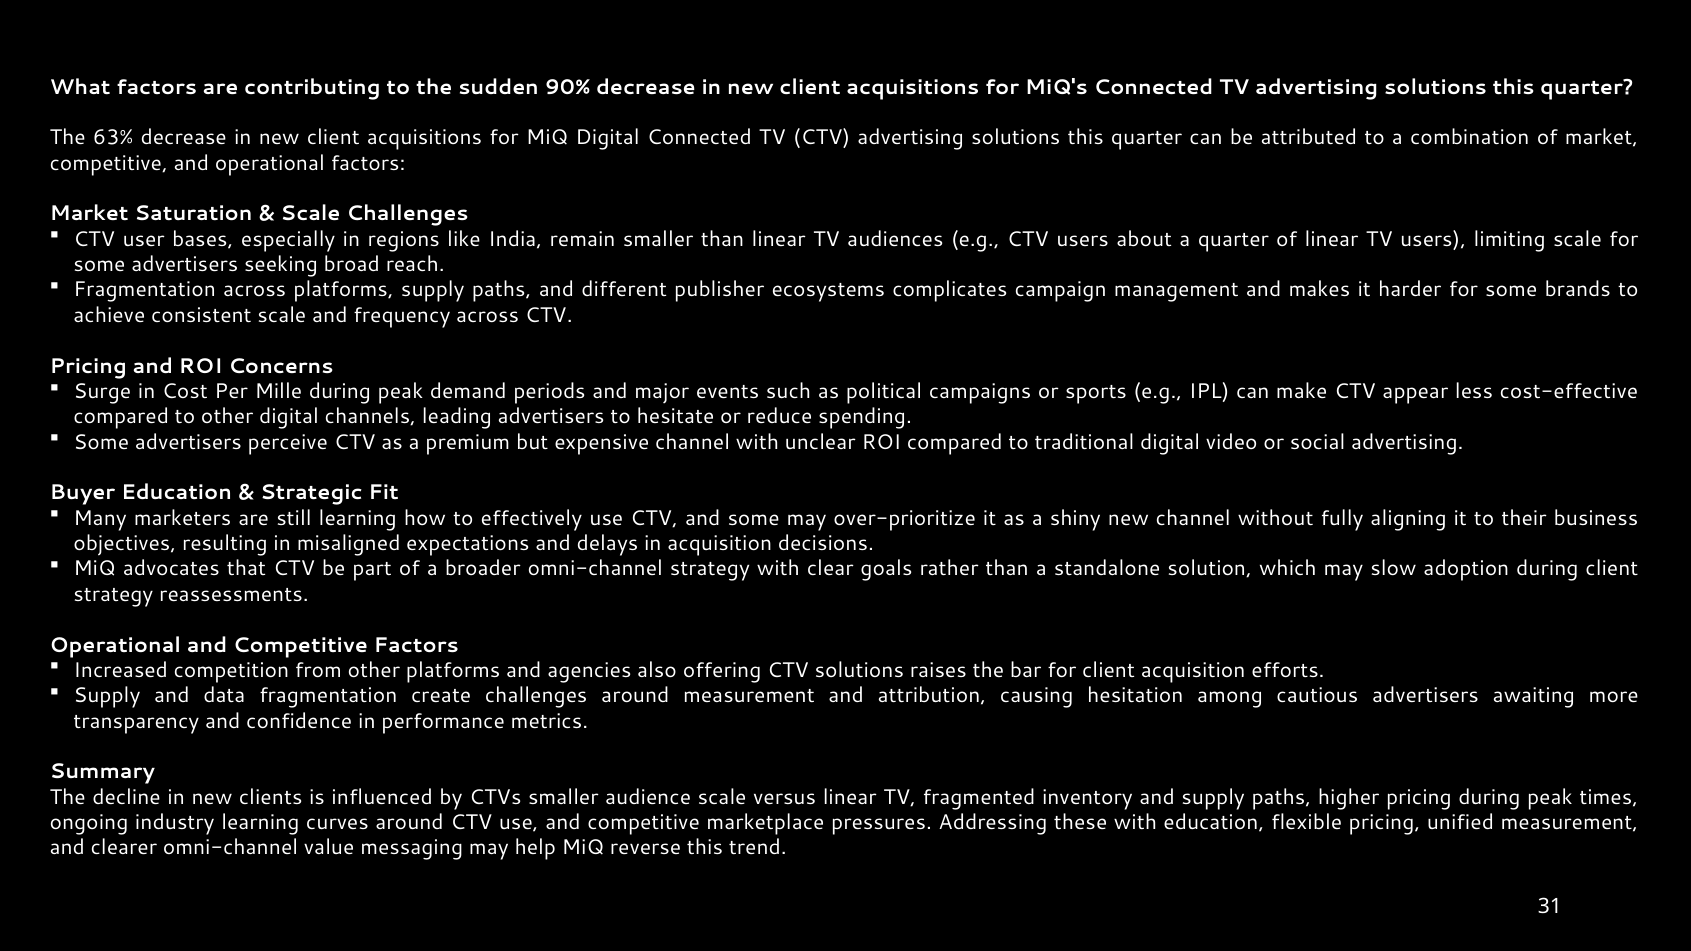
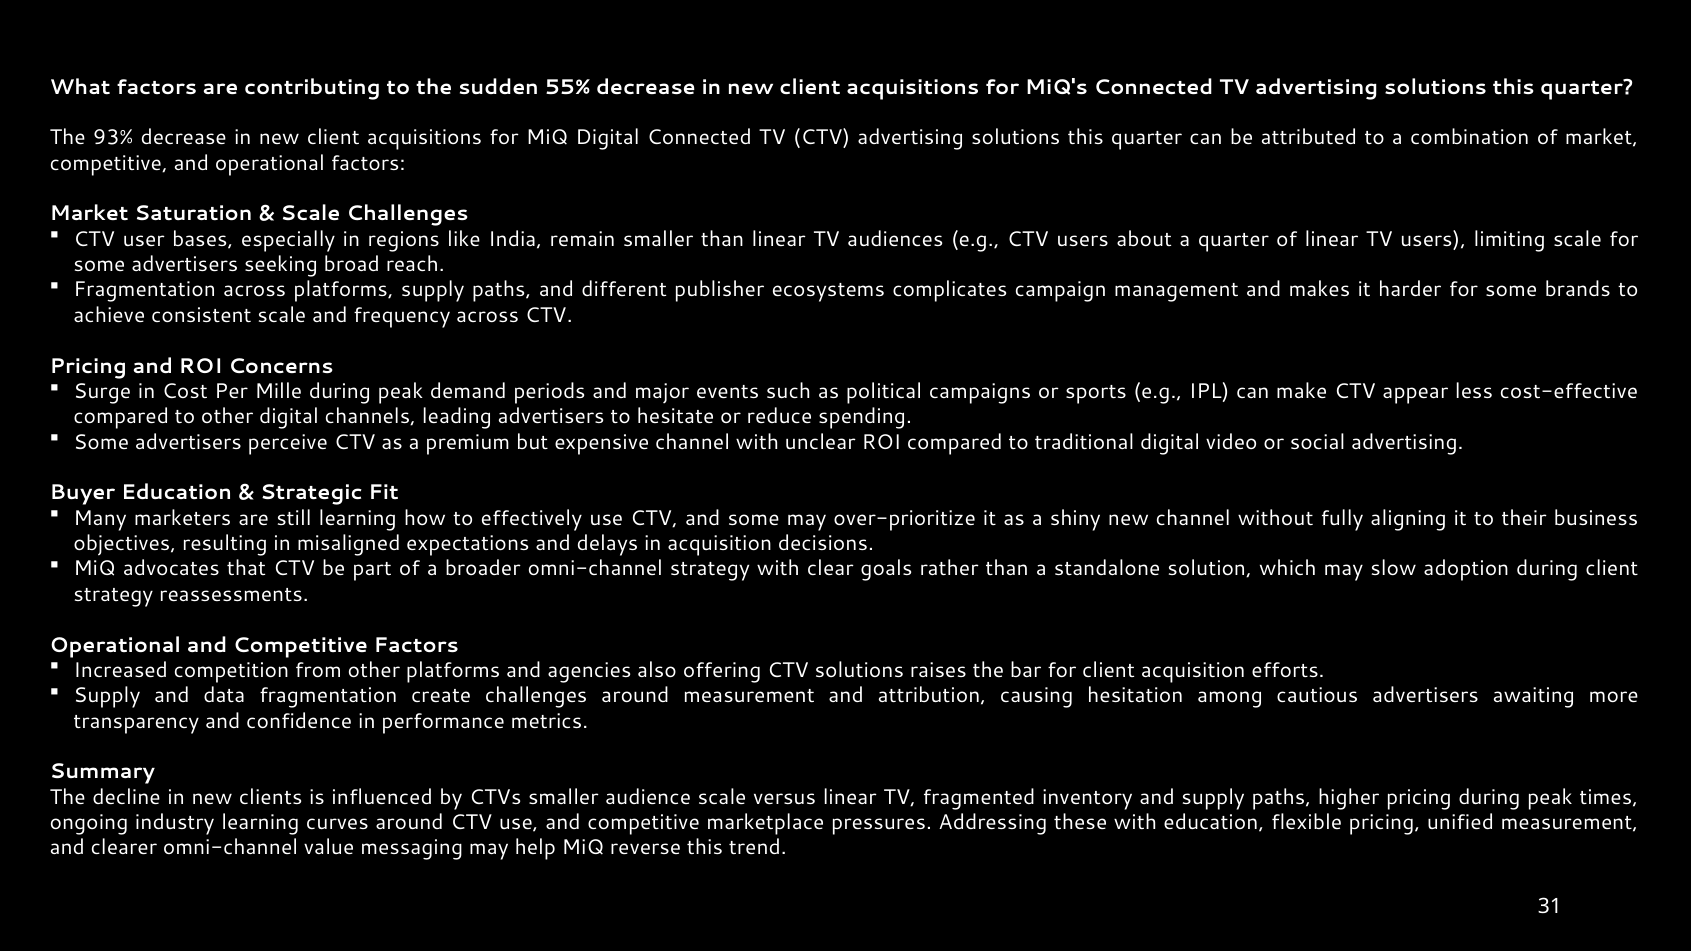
90%: 90% -> 55%
63%: 63% -> 93%
